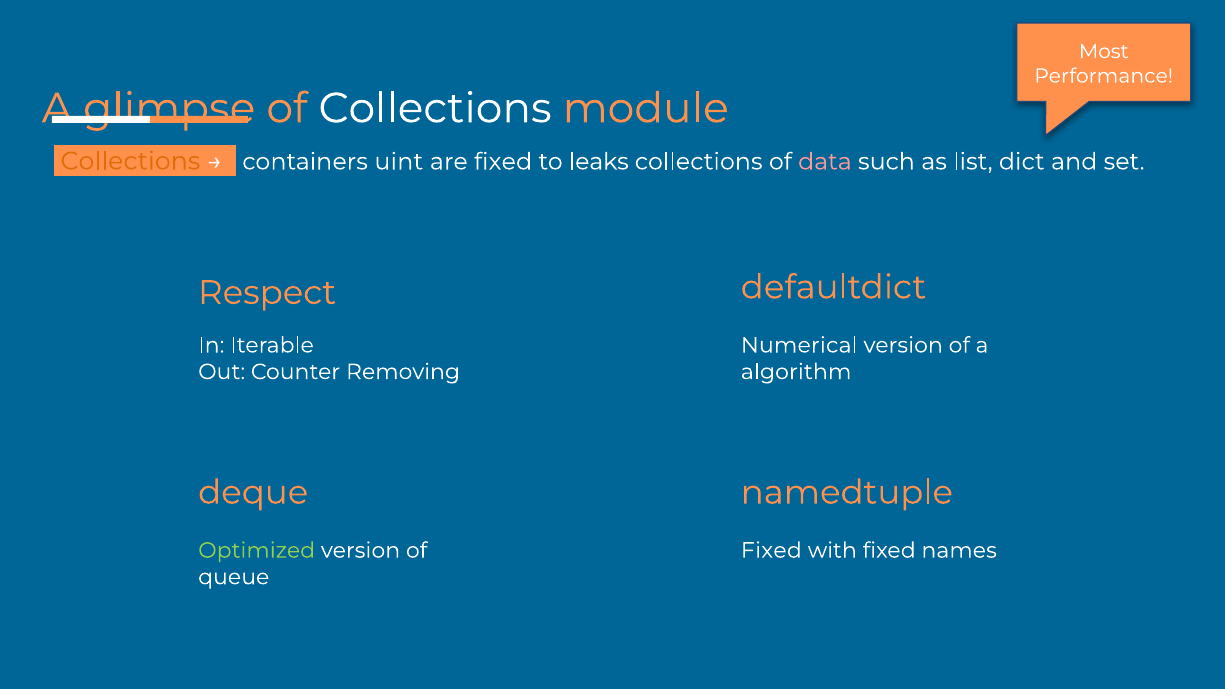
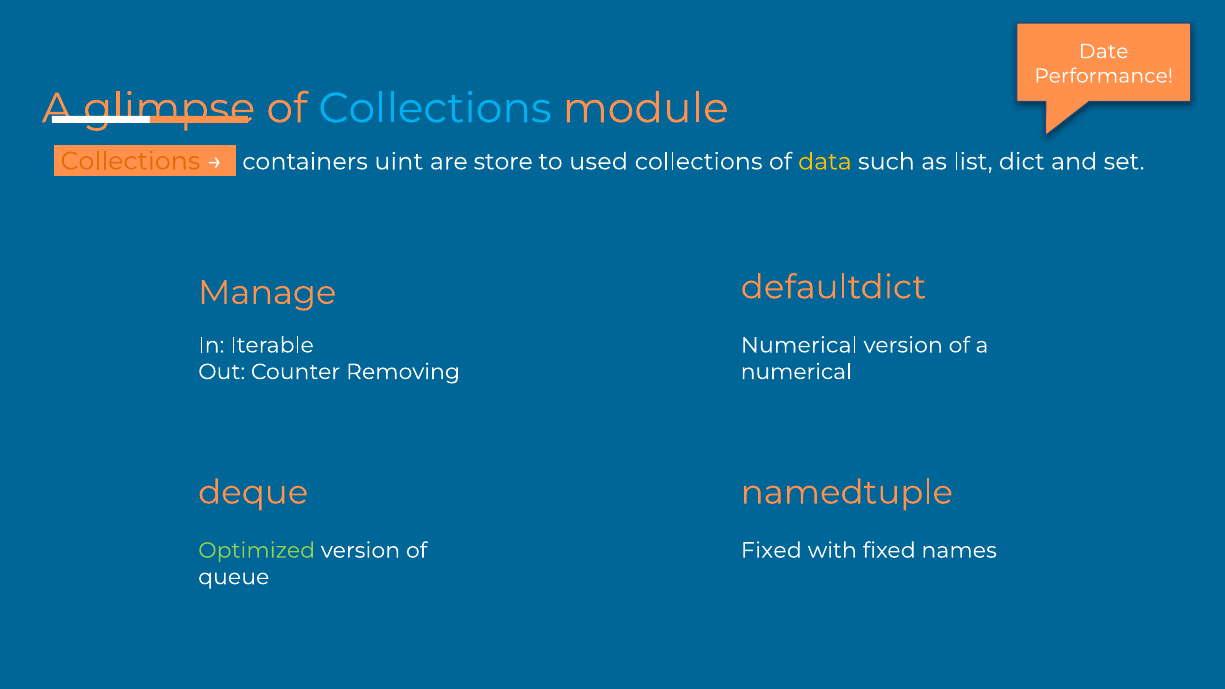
Most: Most -> Date
Collections at (435, 108) colour: white -> light blue
are fixed: fixed -> store
leaks: leaks -> used
data colour: pink -> yellow
Respect: Respect -> Manage
algorithm at (796, 372): algorithm -> numerical
